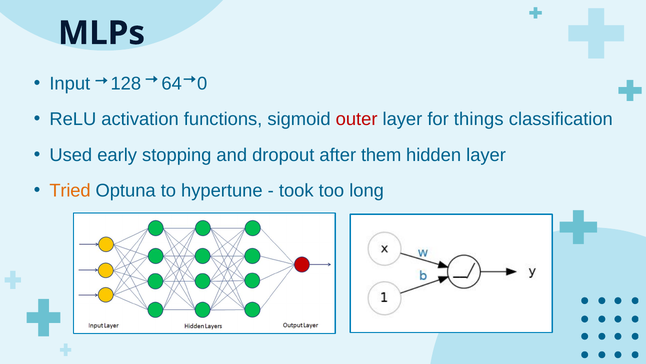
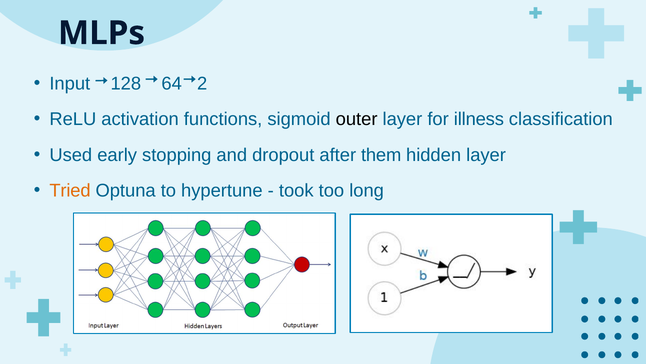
0: 0 -> 2
outer colour: red -> black
things: things -> illness
